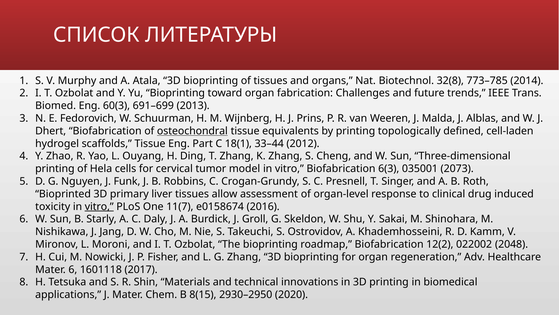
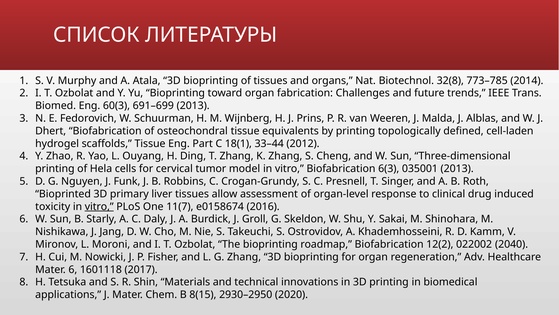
osteochondral underline: present -> none
035001 2073: 2073 -> 2013
2048: 2048 -> 2040
